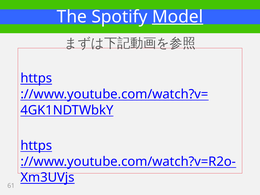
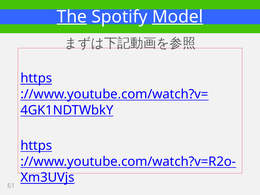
The underline: none -> present
